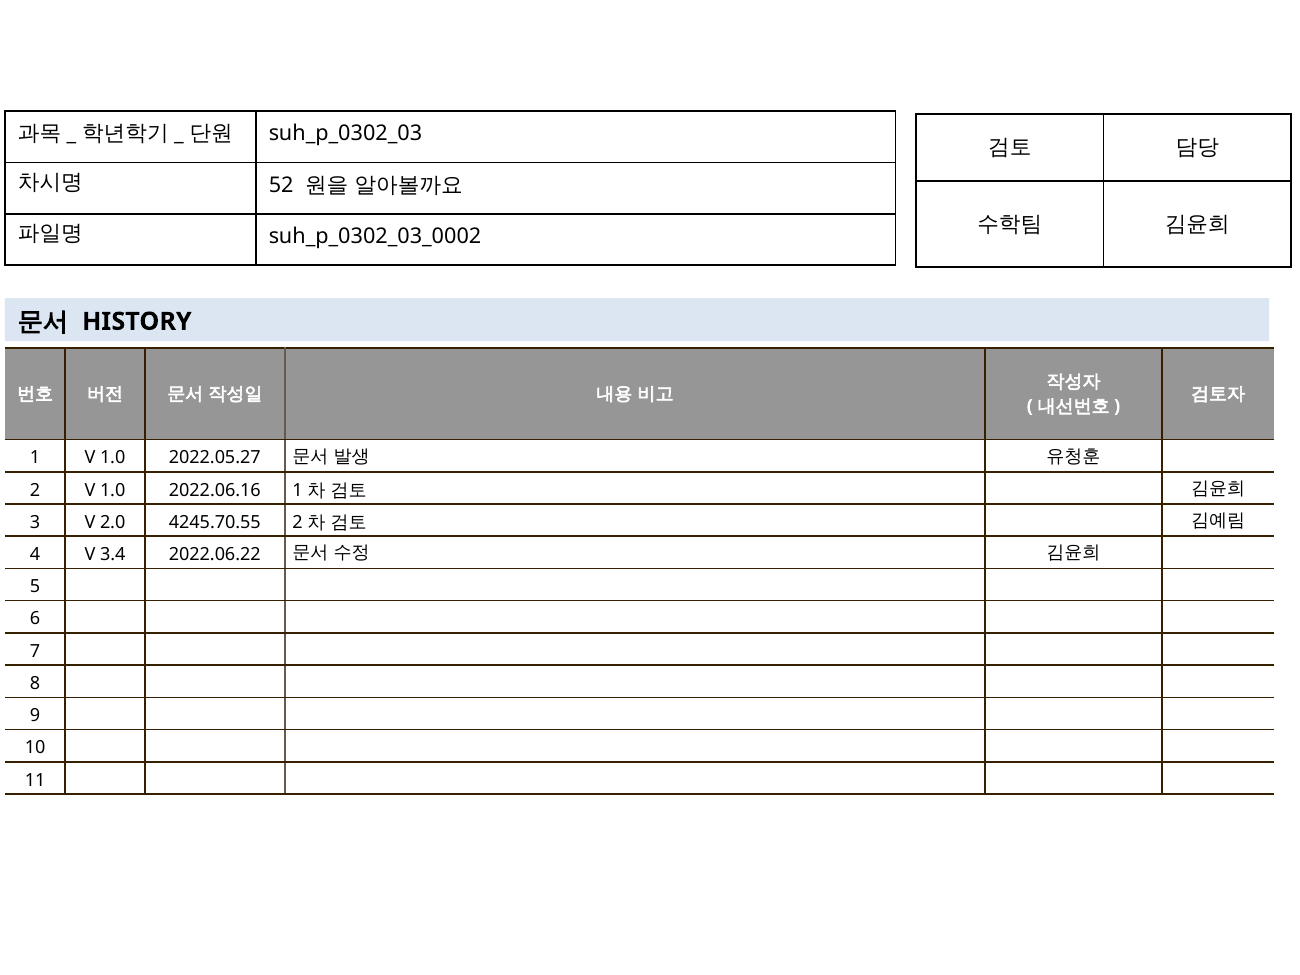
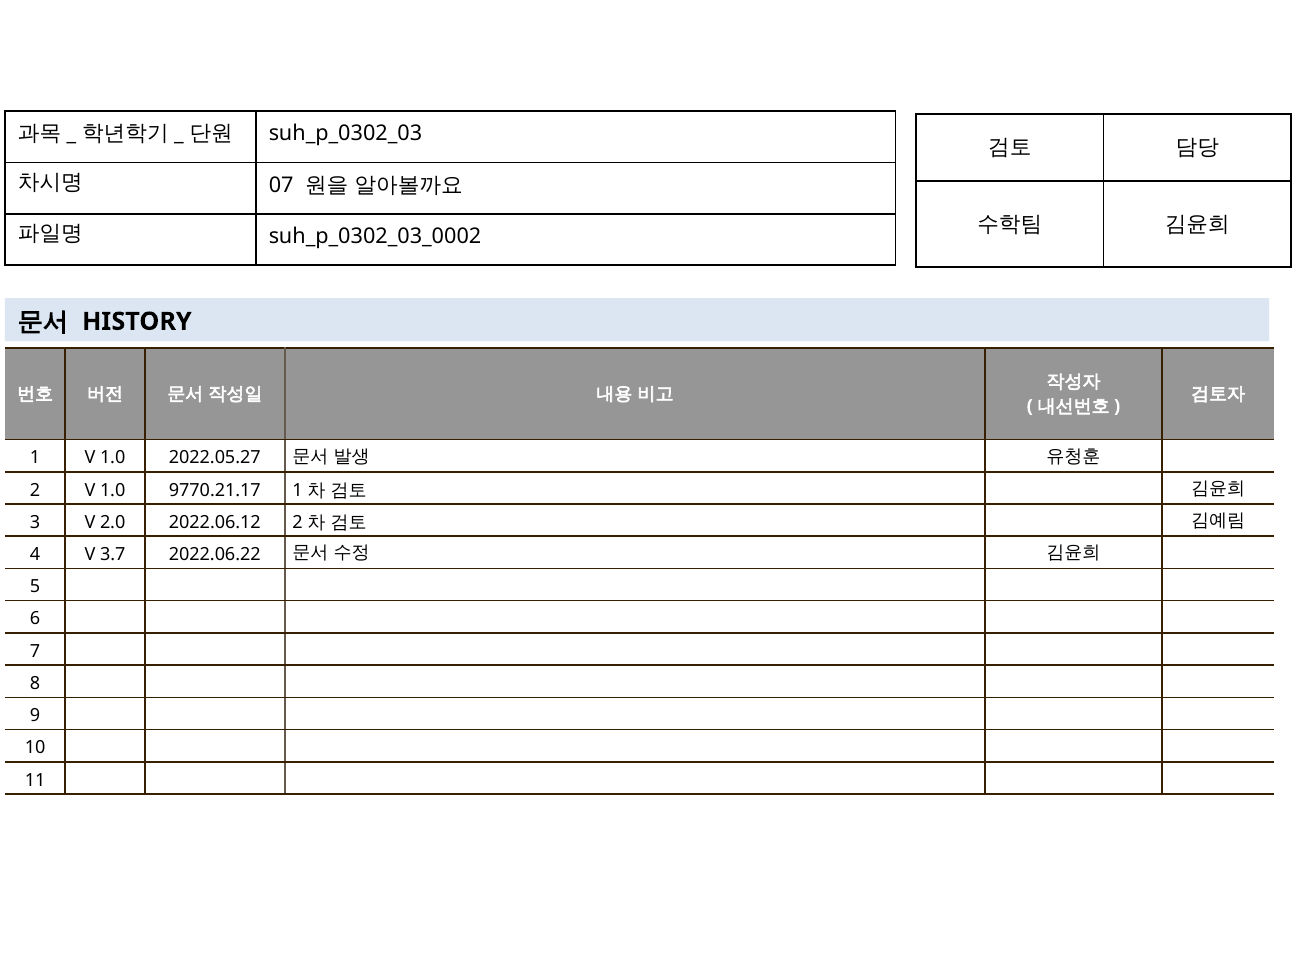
52: 52 -> 07
2022.06.16: 2022.06.16 -> 9770.21.17
4245.70.55: 4245.70.55 -> 2022.06.12
3.4: 3.4 -> 3.7
